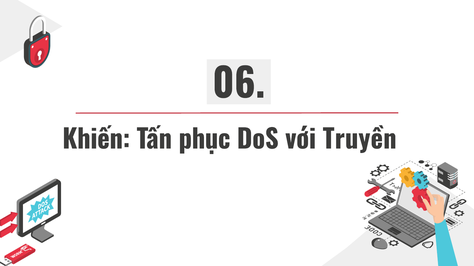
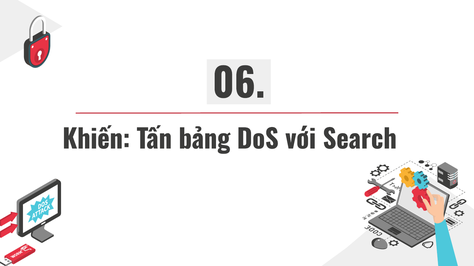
phục: phục -> bảng
Truyền: Truyền -> Search
